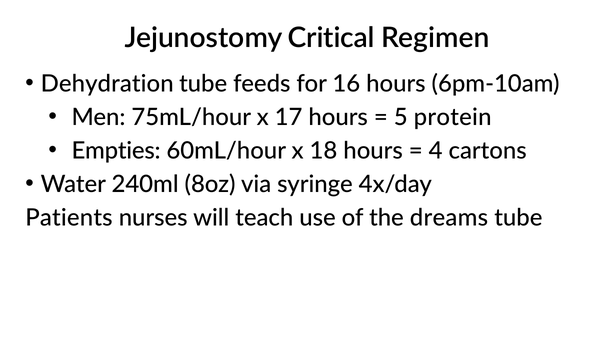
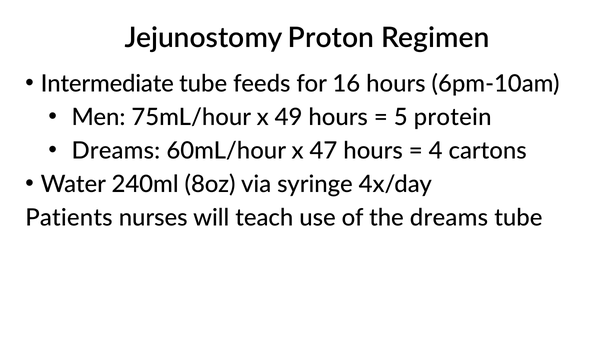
Critical: Critical -> Proton
Dehydration: Dehydration -> Intermediate
17: 17 -> 49
Empties at (116, 151): Empties -> Dreams
18: 18 -> 47
